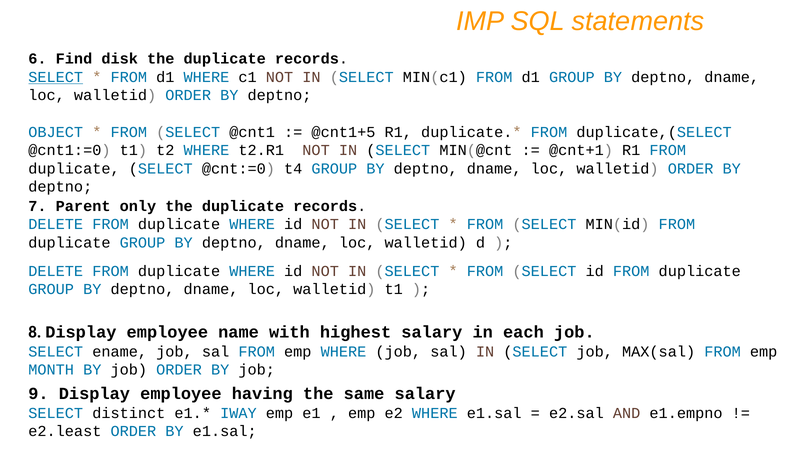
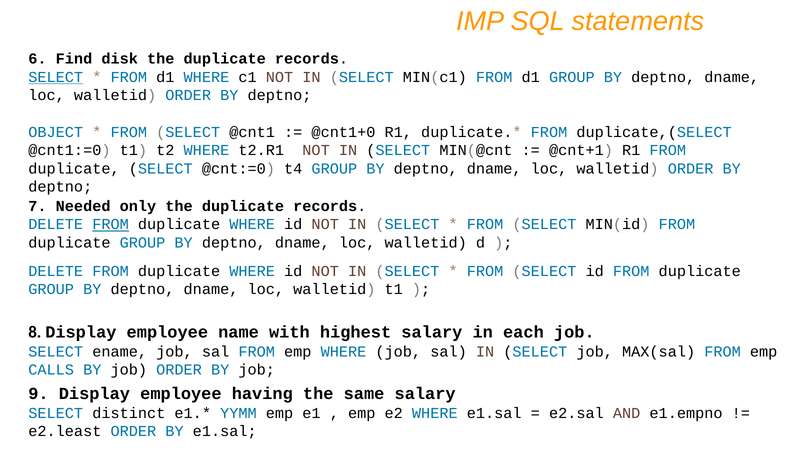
@cnt1+5: @cnt1+5 -> @cnt1+0
Parent: Parent -> Needed
FROM at (111, 224) underline: none -> present
MONTH: MONTH -> CALLS
IWAY: IWAY -> YYMM
